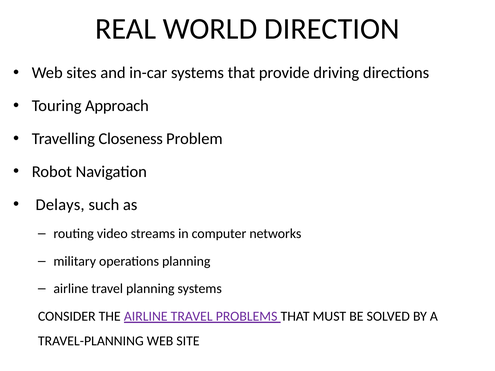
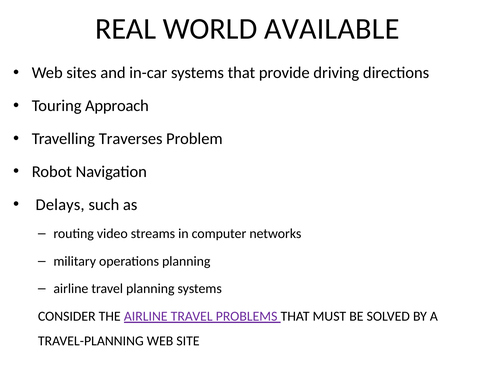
DIRECTION: DIRECTION -> AVAILABLE
Closeness: Closeness -> Traverses
